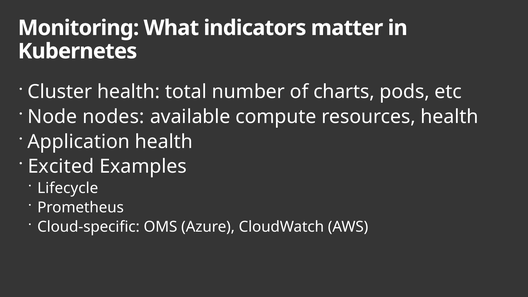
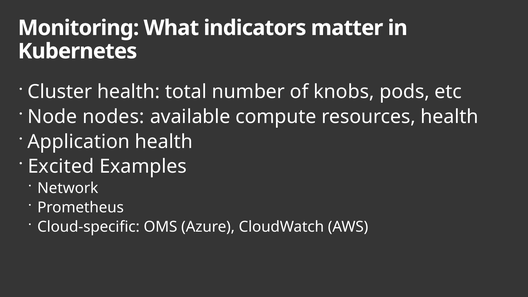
charts: charts -> knobs
Lifecycle: Lifecycle -> Network
